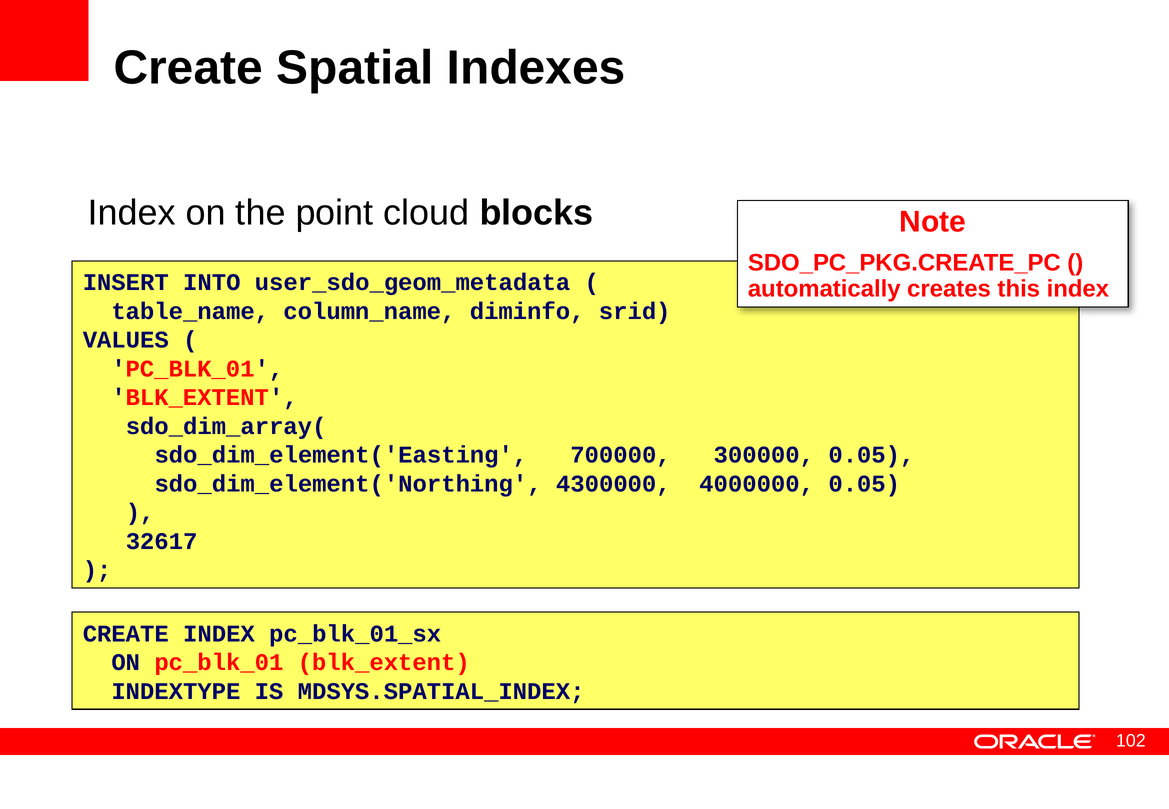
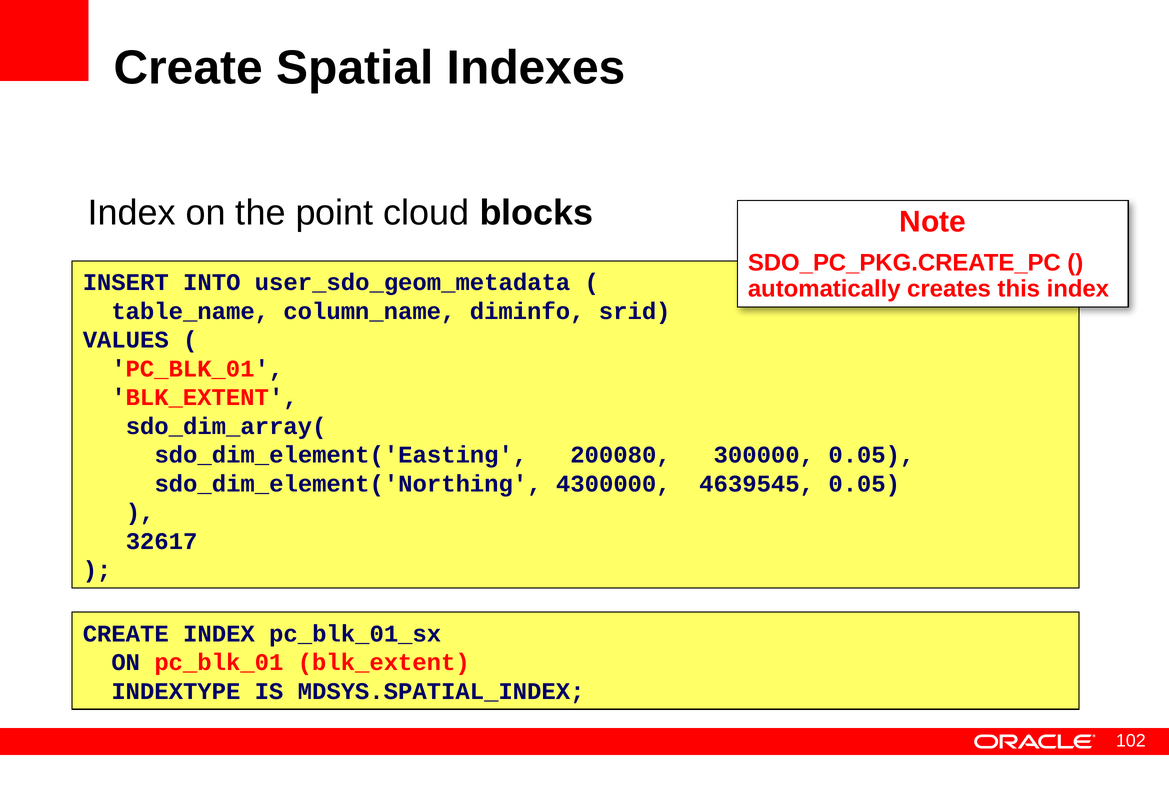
700000: 700000 -> 200080
4000000: 4000000 -> 4639545
